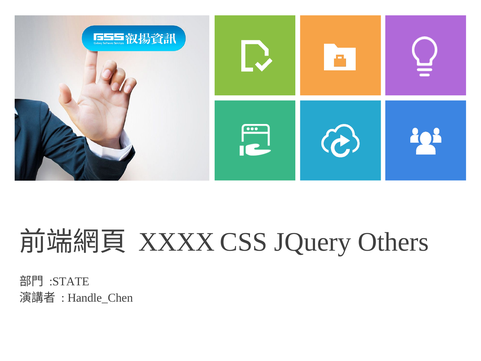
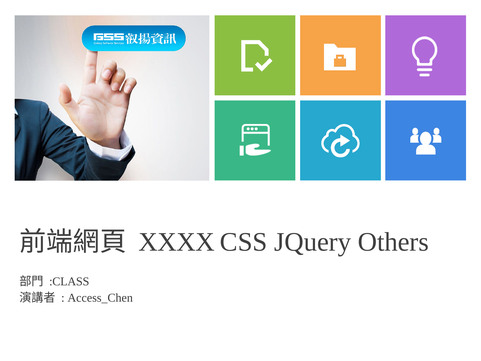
:STATE: :STATE -> :CLASS
Handle_Chen: Handle_Chen -> Access_Chen
